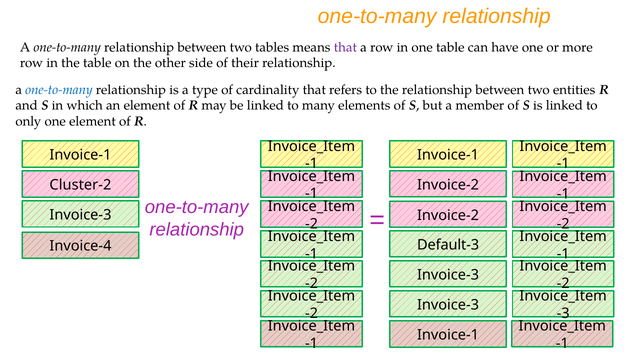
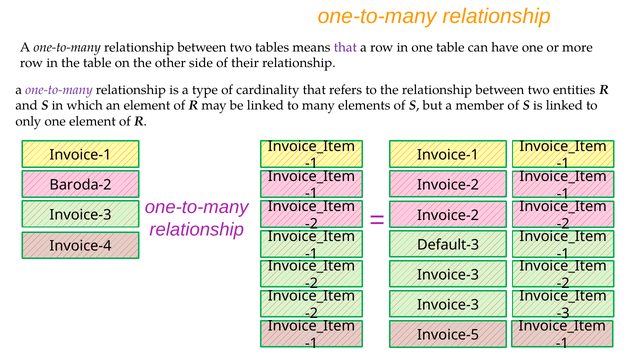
one-to-many at (59, 90) colour: blue -> purple
Cluster-2: Cluster-2 -> Baroda-2
Invoice-1 at (448, 335): Invoice-1 -> Invoice-5
